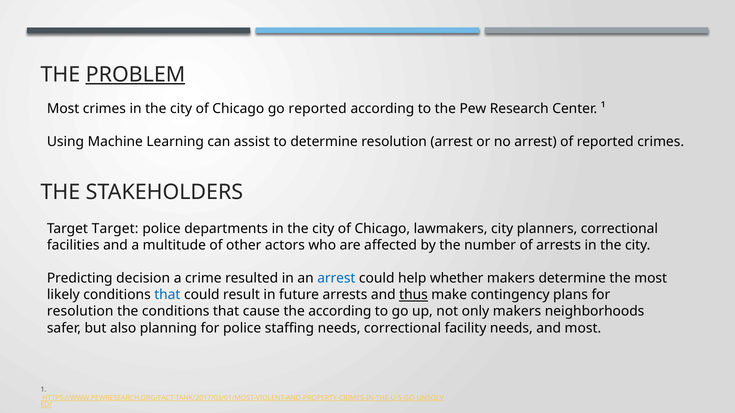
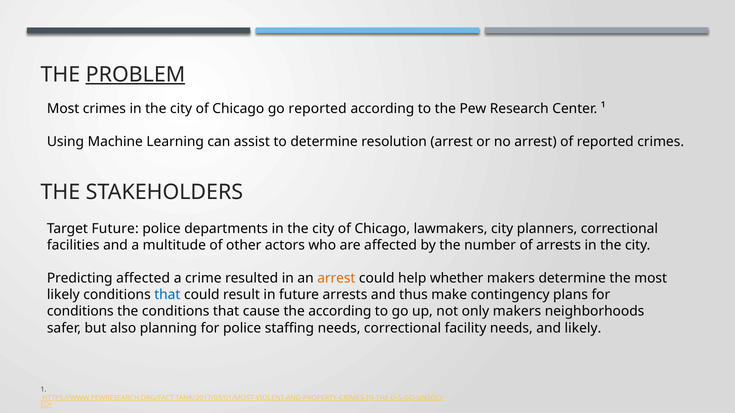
Target Target: Target -> Future
Predicting decision: decision -> affected
arrest at (336, 279) colour: blue -> orange
thus underline: present -> none
resolution at (80, 312): resolution -> conditions
and most: most -> likely
